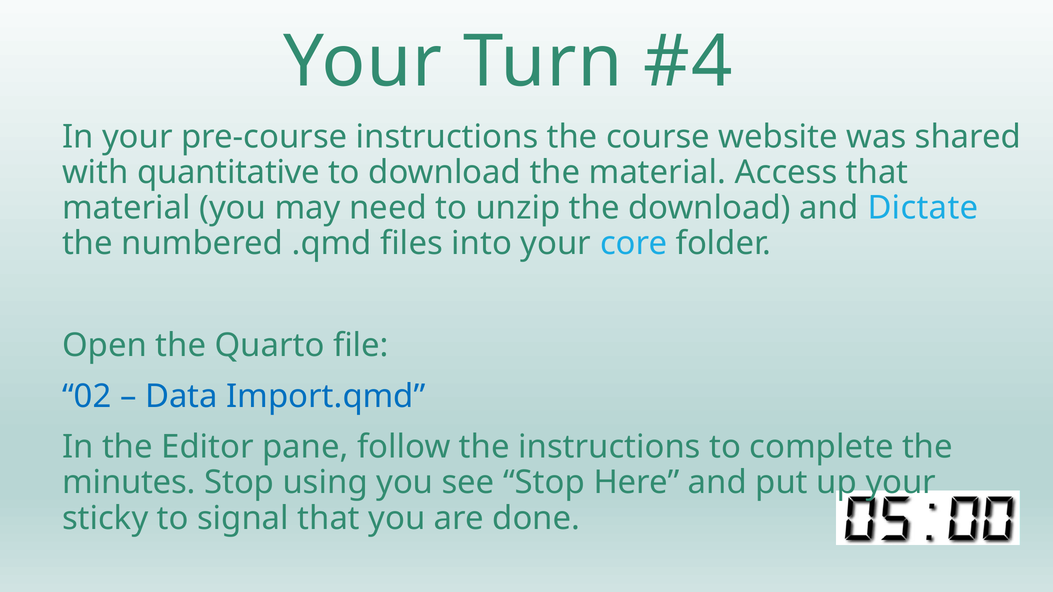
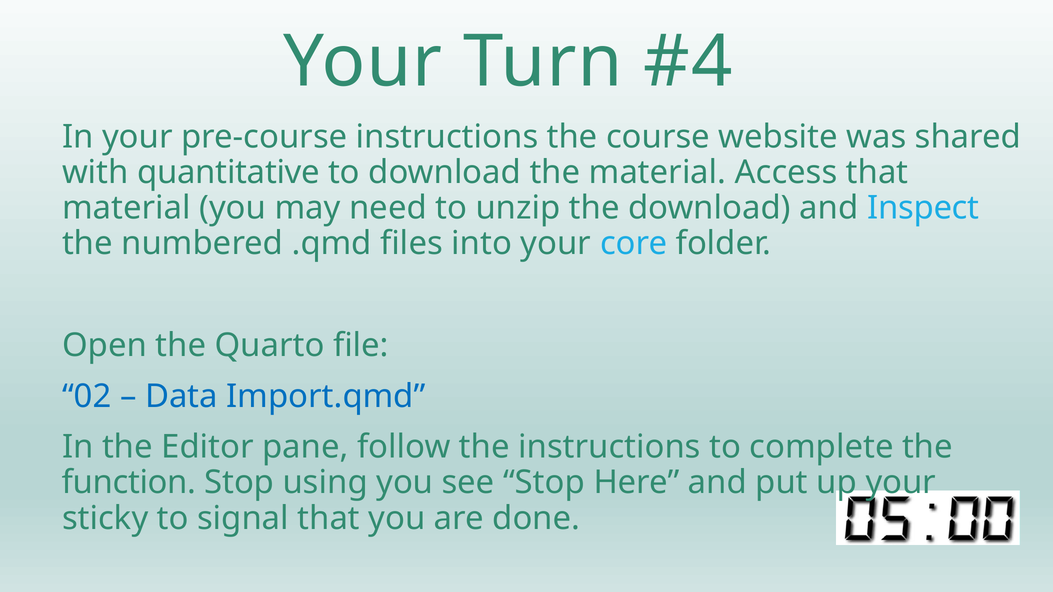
Dictate: Dictate -> Inspect
minutes: minutes -> function
